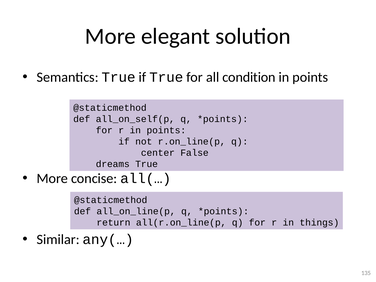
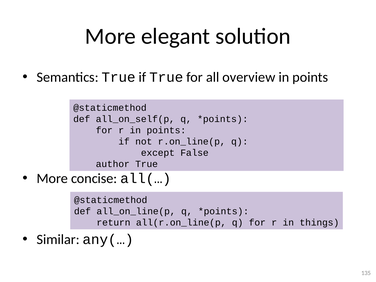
condition: condition -> overview
center: center -> except
dreams: dreams -> author
